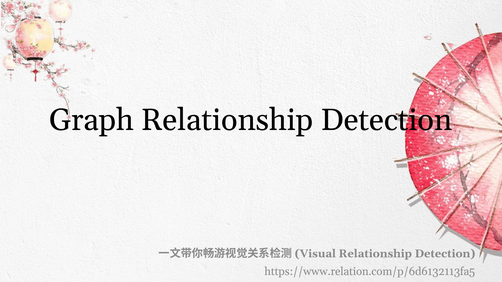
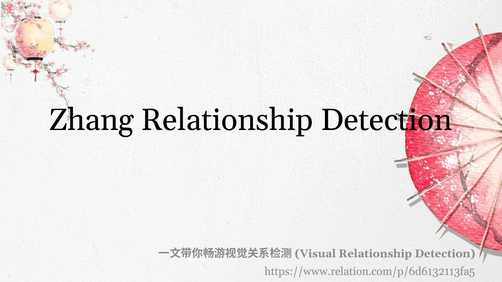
Graph: Graph -> Zhang
